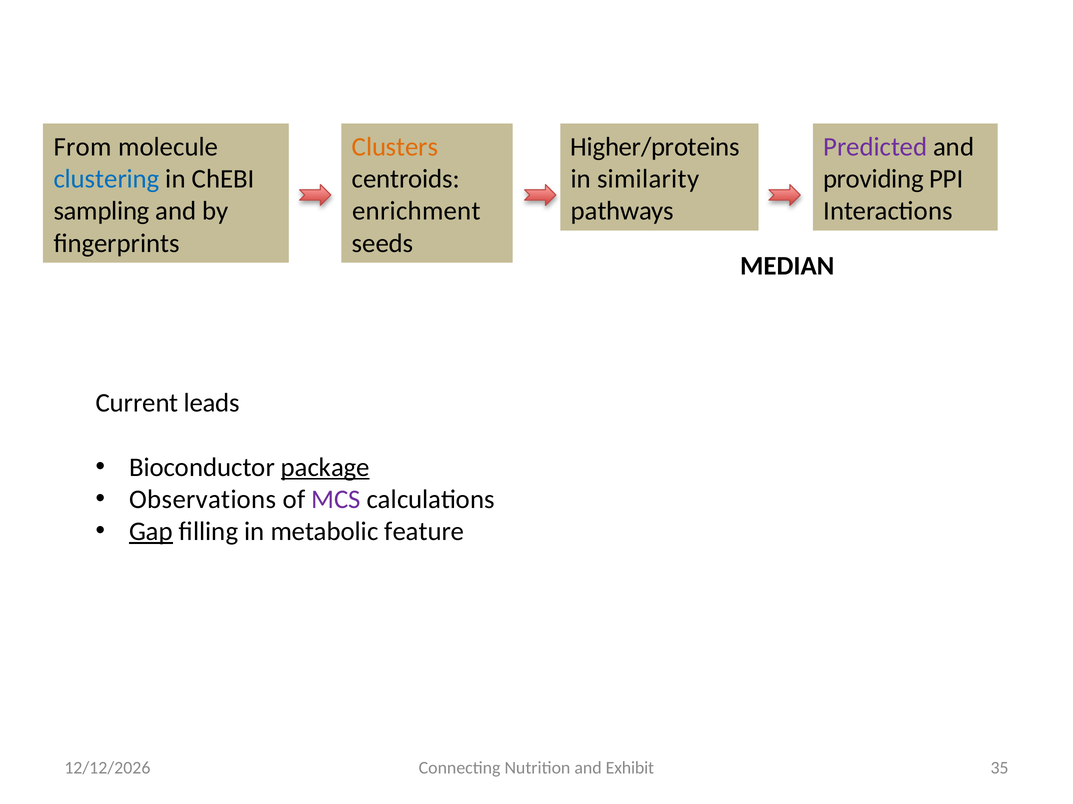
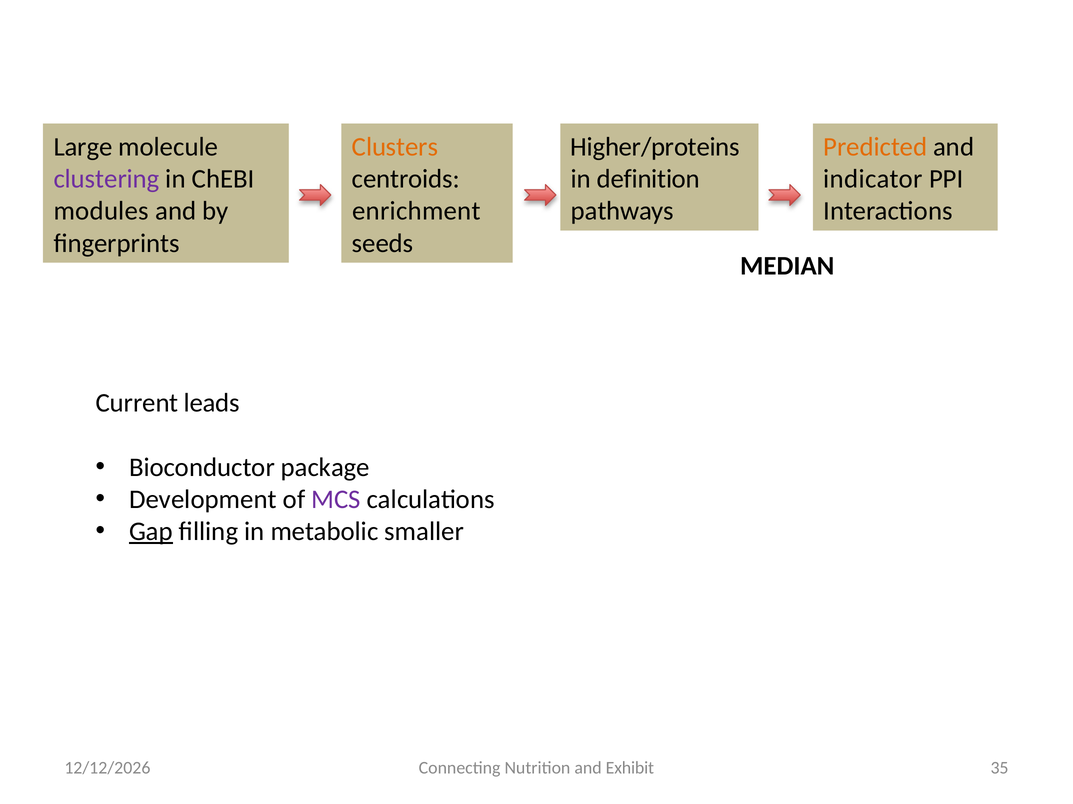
From: From -> Large
Predicted colour: purple -> orange
clustering colour: blue -> purple
similarity: similarity -> definition
providing: providing -> indicator
sampling: sampling -> modules
package underline: present -> none
Observations: Observations -> Development
feature: feature -> smaller
